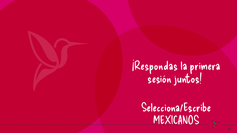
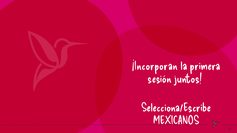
¡Respondas: ¡Respondas -> ¡Incorporan
